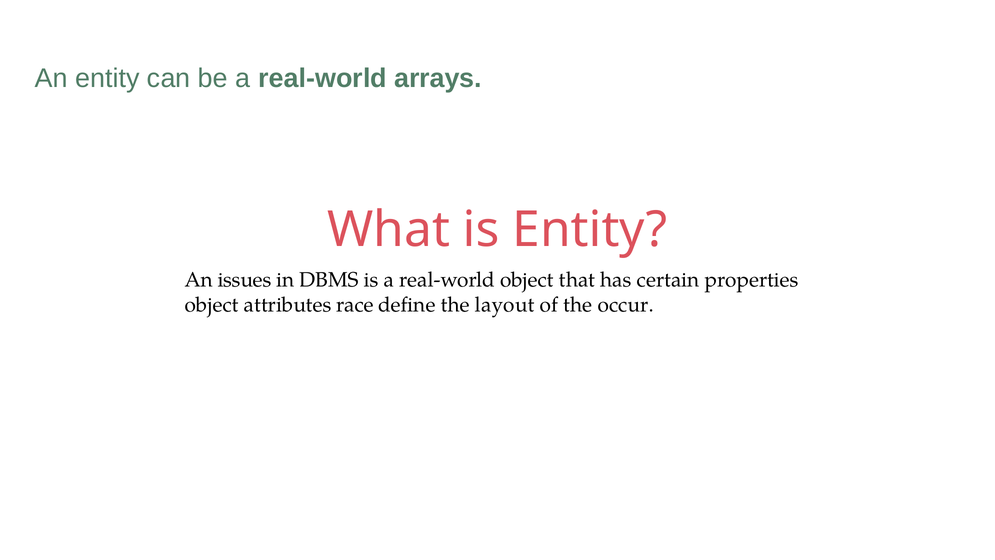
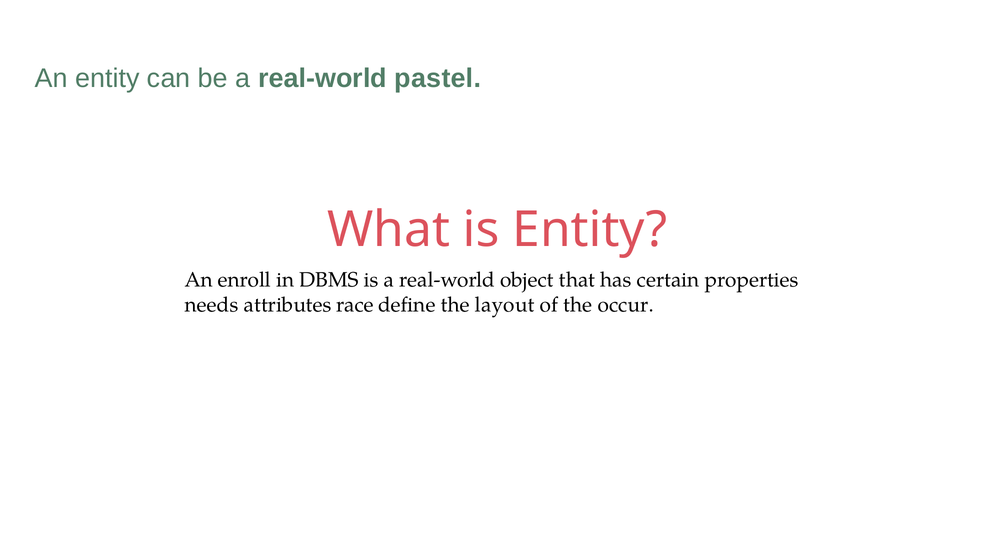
arrays: arrays -> pastel
issues: issues -> enroll
object at (212, 305): object -> needs
